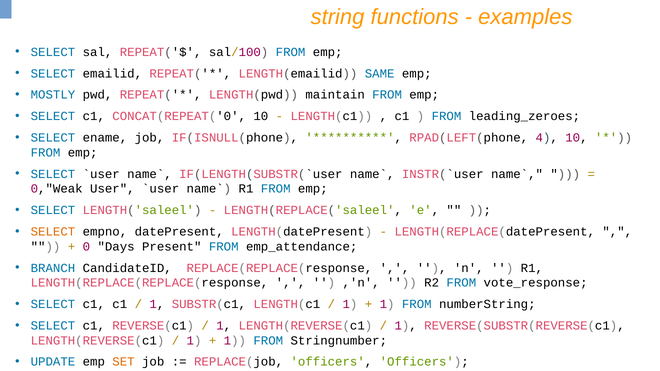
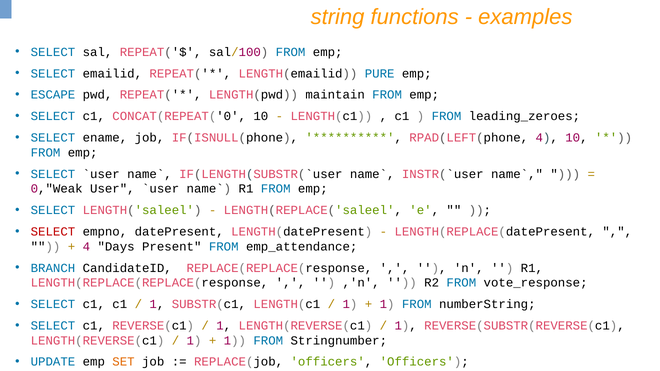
SAME: SAME -> PURE
MOSTLY: MOSTLY -> ESCAPE
SELECT at (53, 232) colour: orange -> red
0 at (86, 247): 0 -> 4
